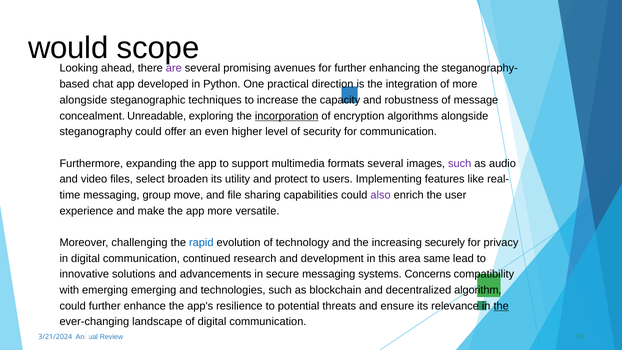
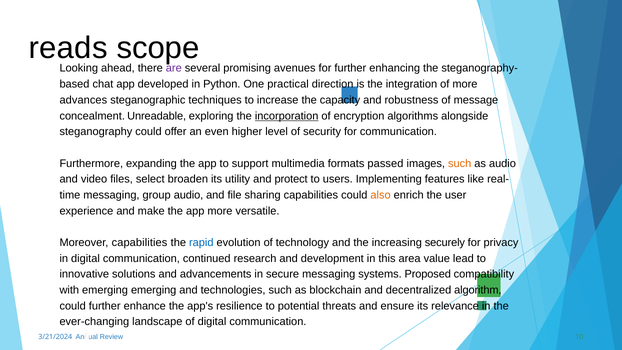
would: would -> reads
alongside at (83, 100): alongside -> advances
formats several: several -> passed
such at (460, 163) colour: purple -> orange
group move: move -> audio
also colour: purple -> orange
Moreover challenging: challenging -> capabilities
same: same -> value
Concerns: Concerns -> Proposed
the at (501, 306) underline: present -> none
